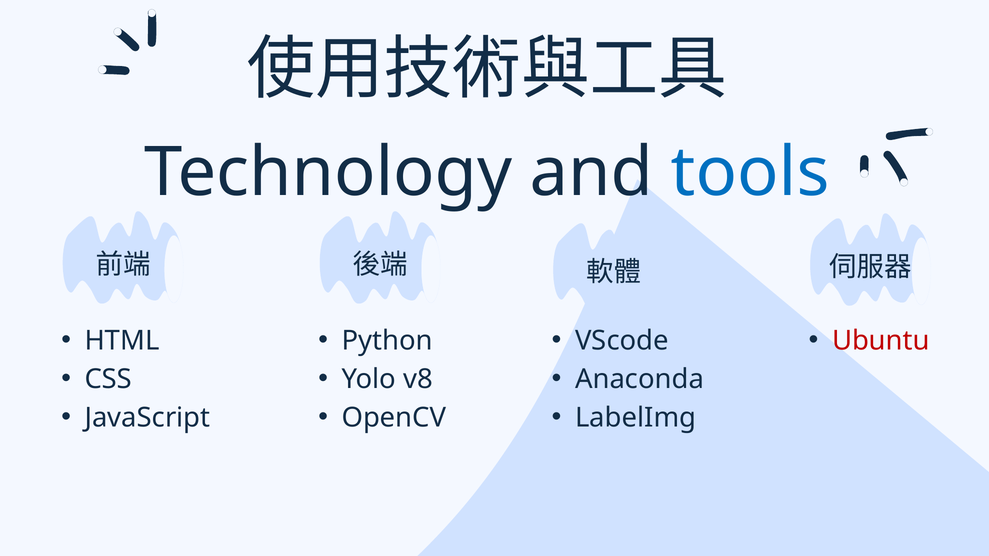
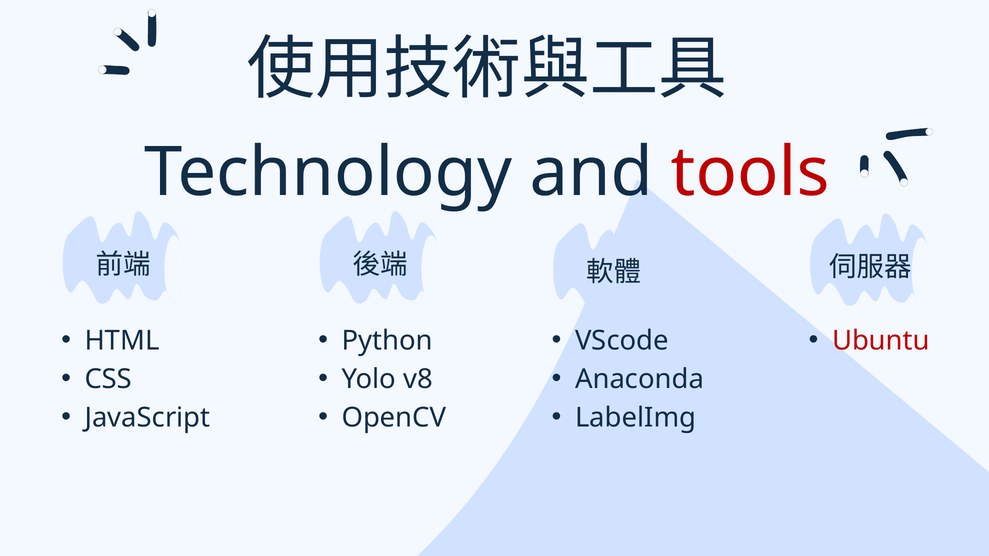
tools colour: blue -> red
